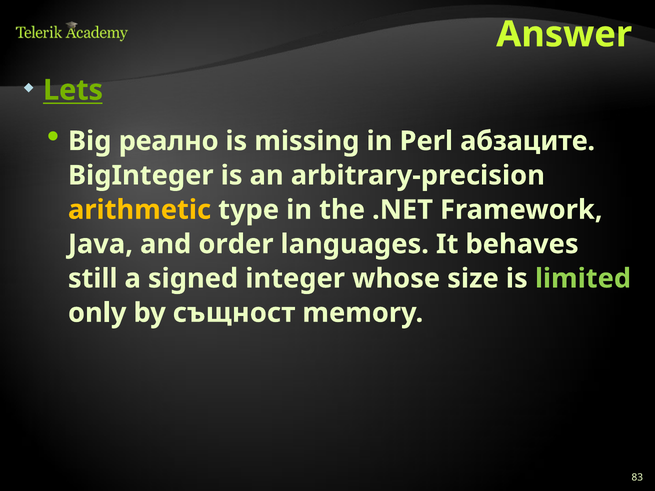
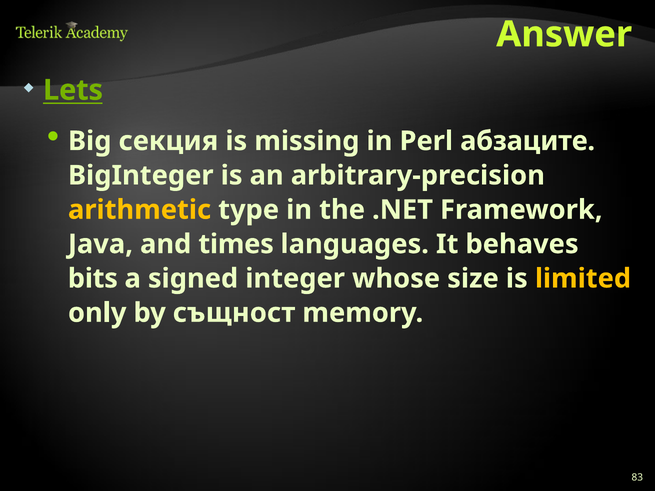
реално: реално -> секция
order: order -> times
still: still -> bits
limited colour: light green -> yellow
